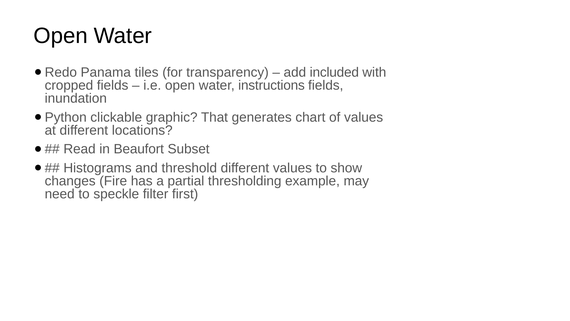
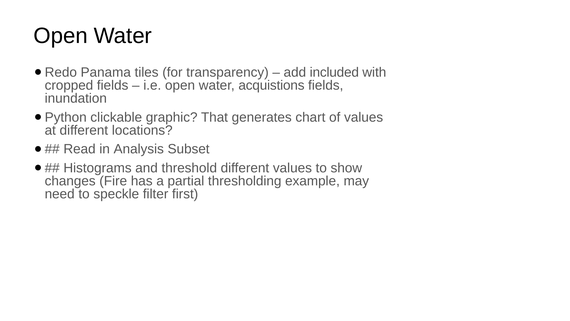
instructions: instructions -> acquistions
Beaufort: Beaufort -> Analysis
